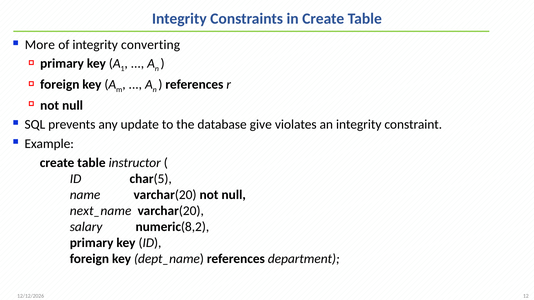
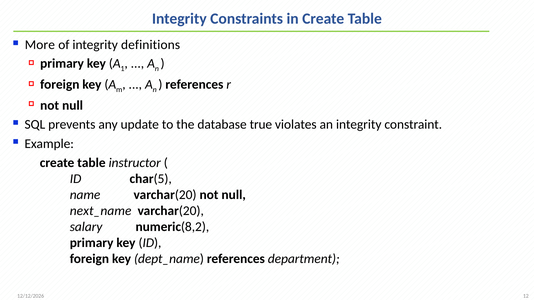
converting: converting -> definitions
give: give -> true
